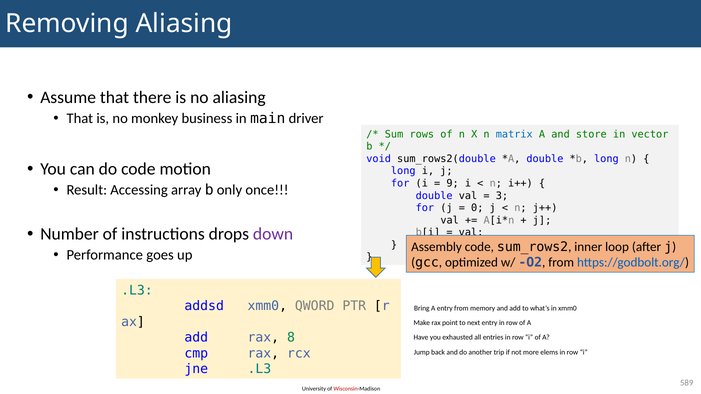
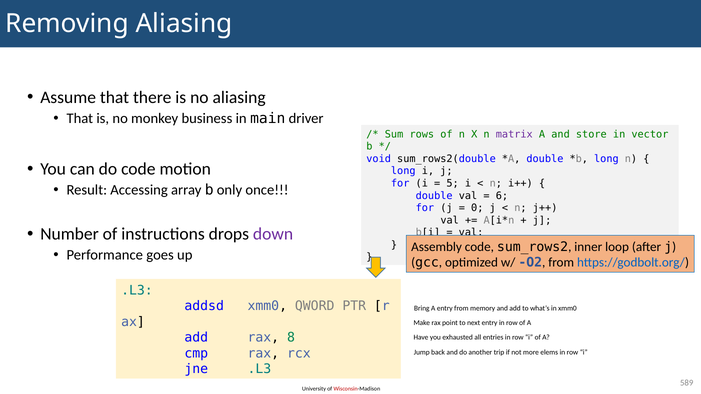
matrix colour: blue -> purple
9: 9 -> 5
3: 3 -> 6
